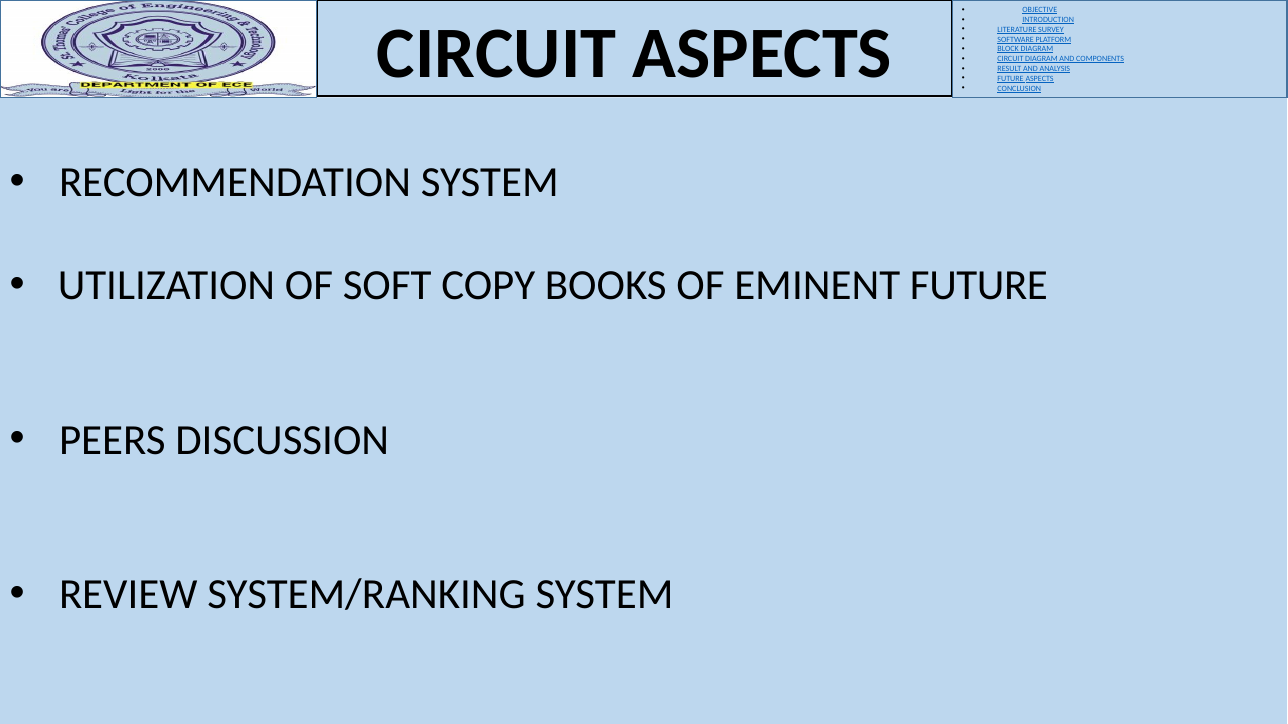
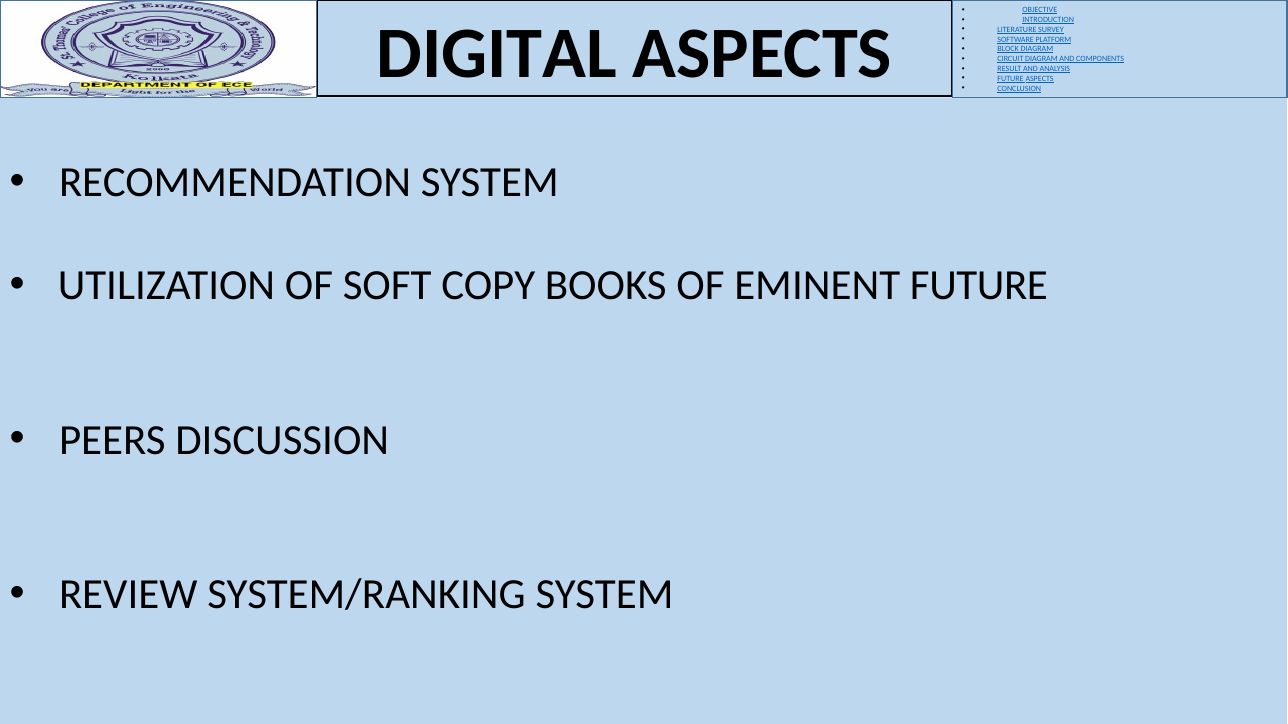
CIRCUIT at (497, 53): CIRCUIT -> DIGITAL
